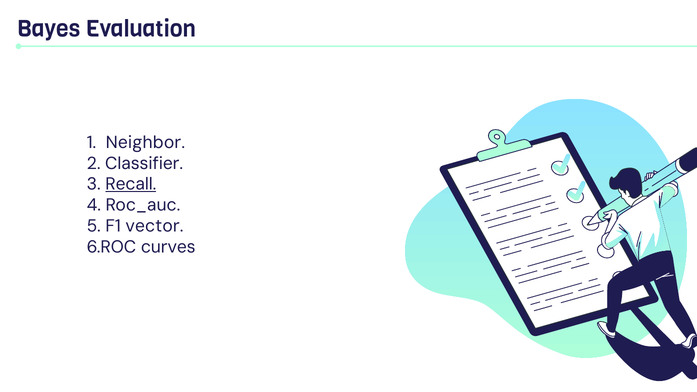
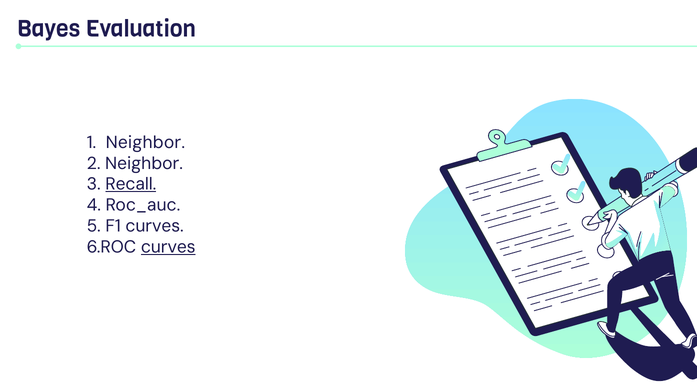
2 Classifier: Classifier -> Neighbor
F1 vector: vector -> curves
curves at (168, 247) underline: none -> present
